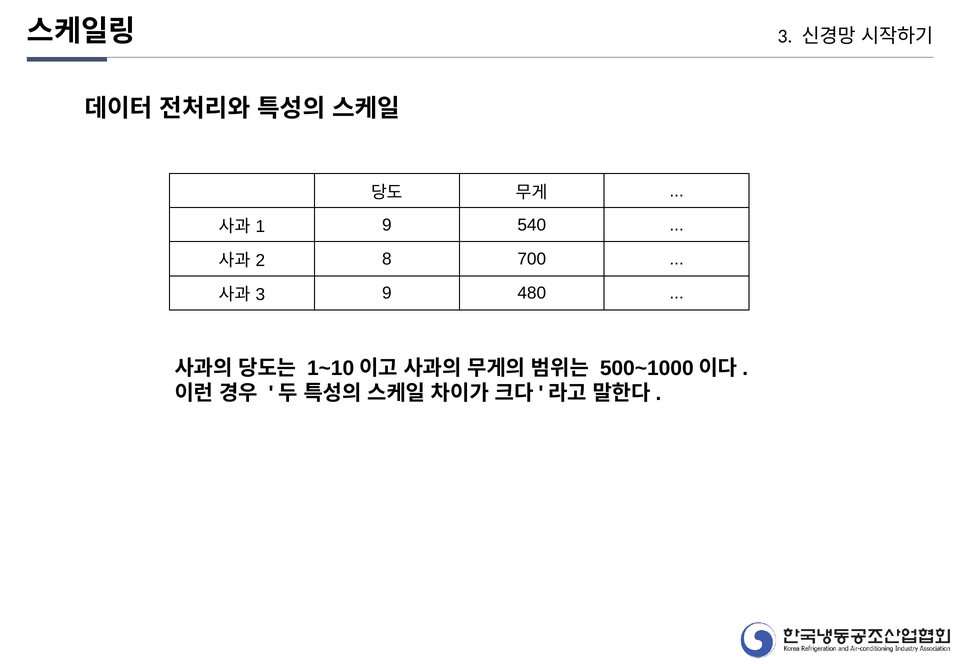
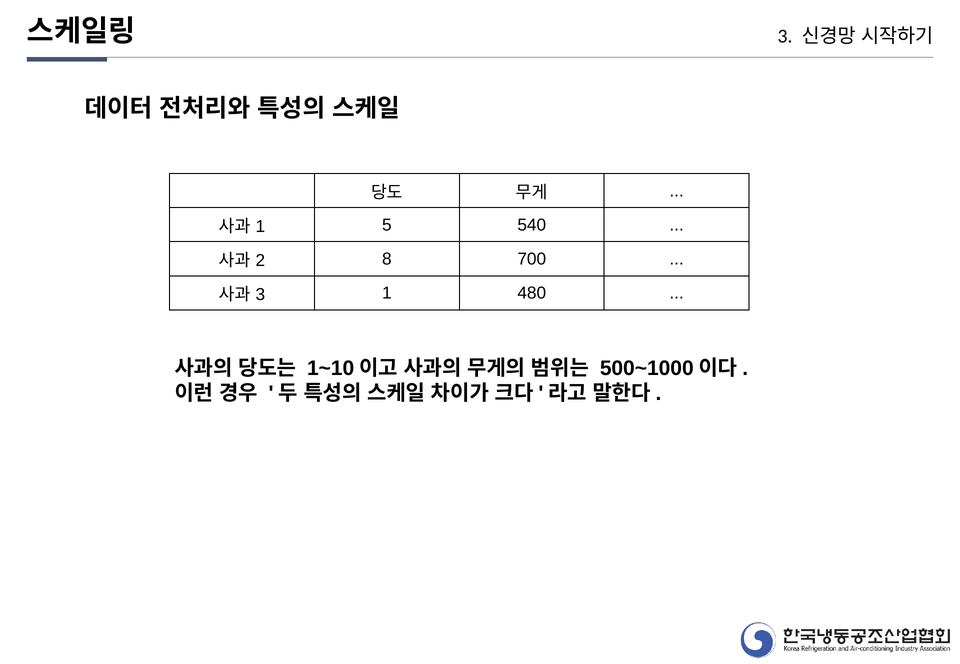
9 at (387, 225): 9 -> 5
3 9: 9 -> 1
